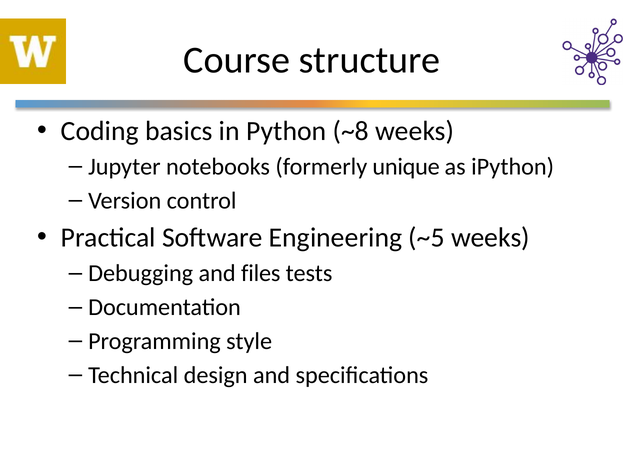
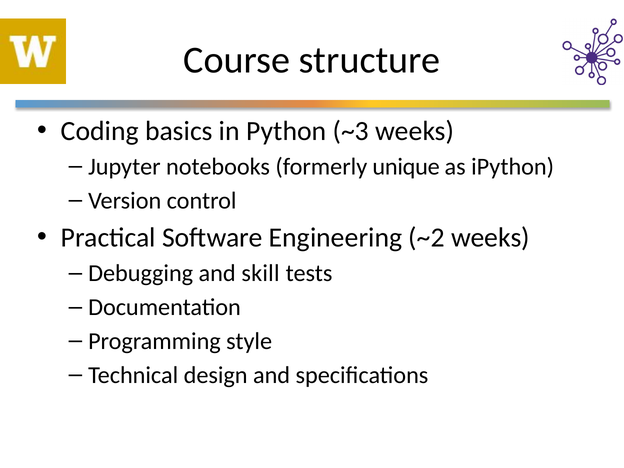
~8: ~8 -> ~3
~5: ~5 -> ~2
files: files -> skill
